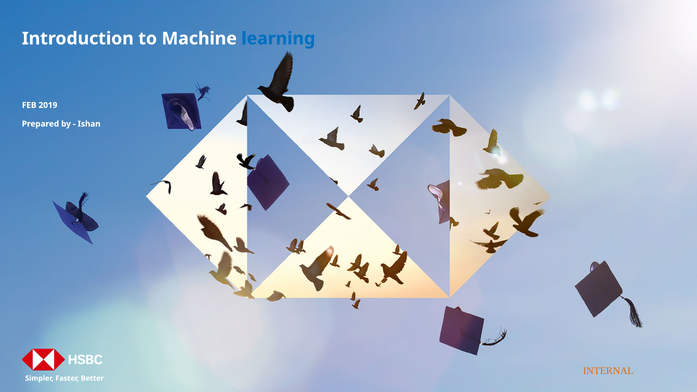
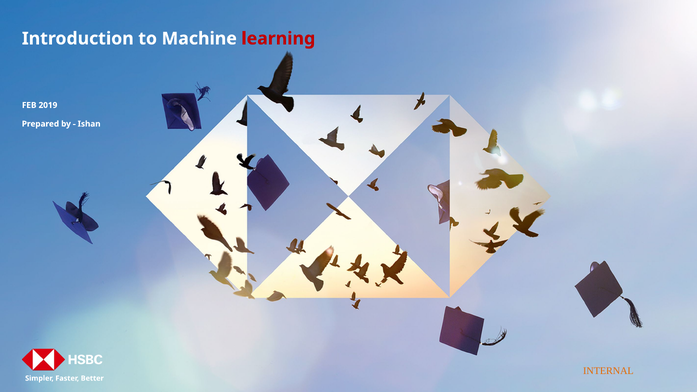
learning colour: blue -> red
